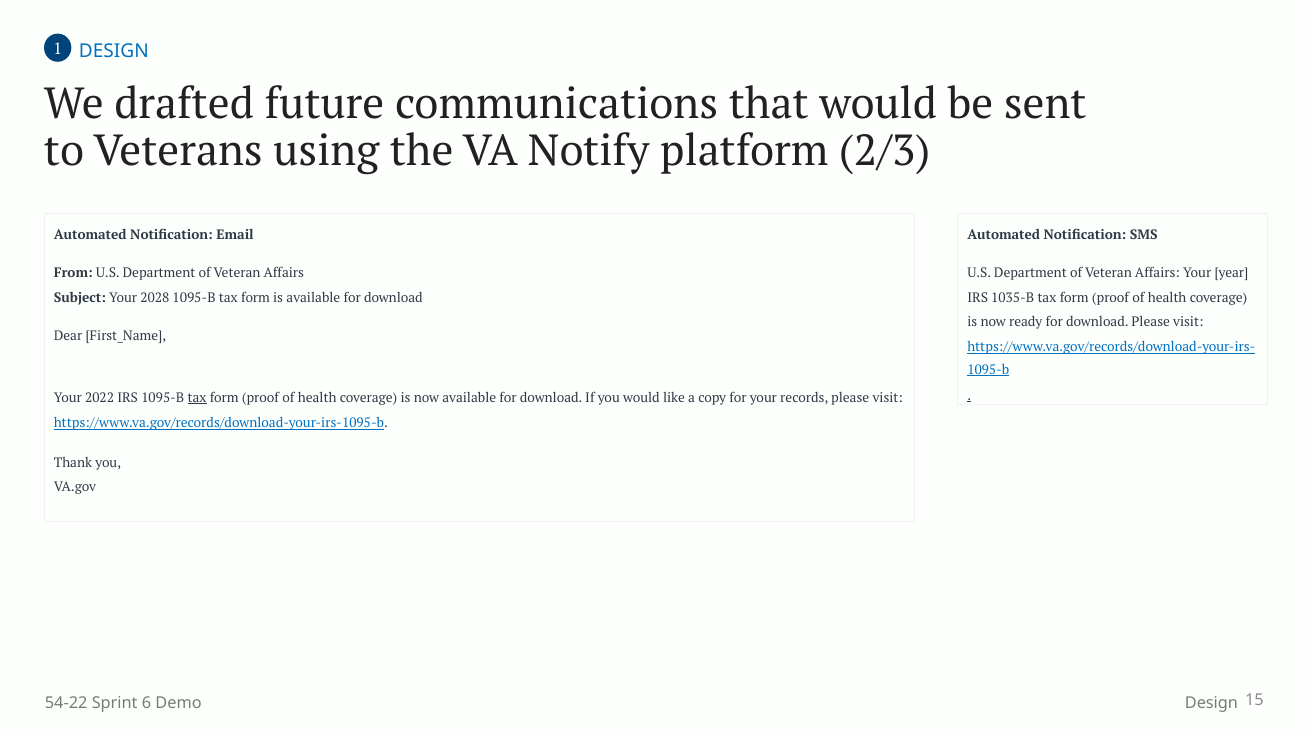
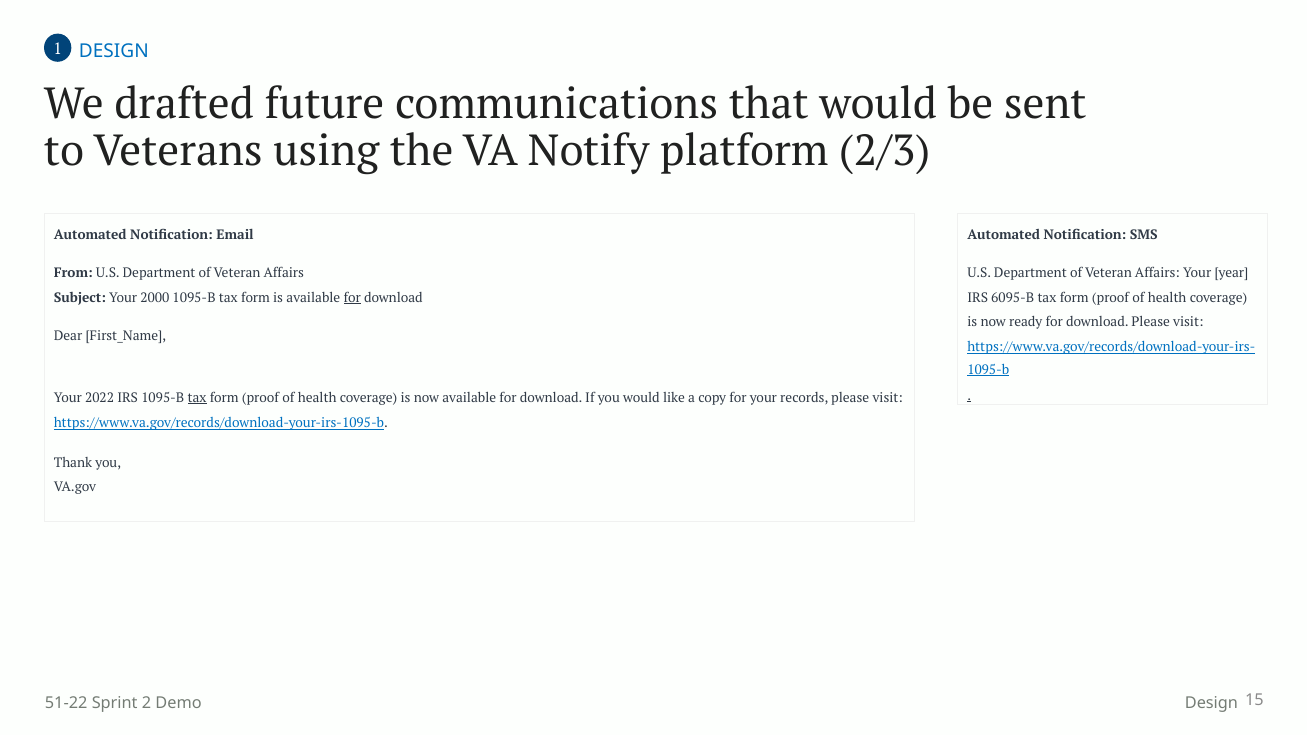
2028: 2028 -> 2000
for at (352, 298) underline: none -> present
1035-B: 1035-B -> 6095-B
54-22: 54-22 -> 51-22
6: 6 -> 2
